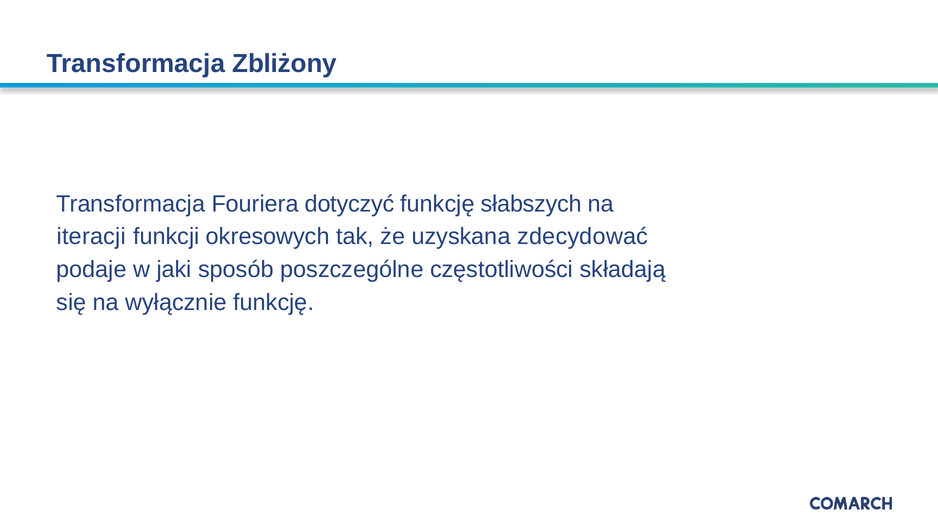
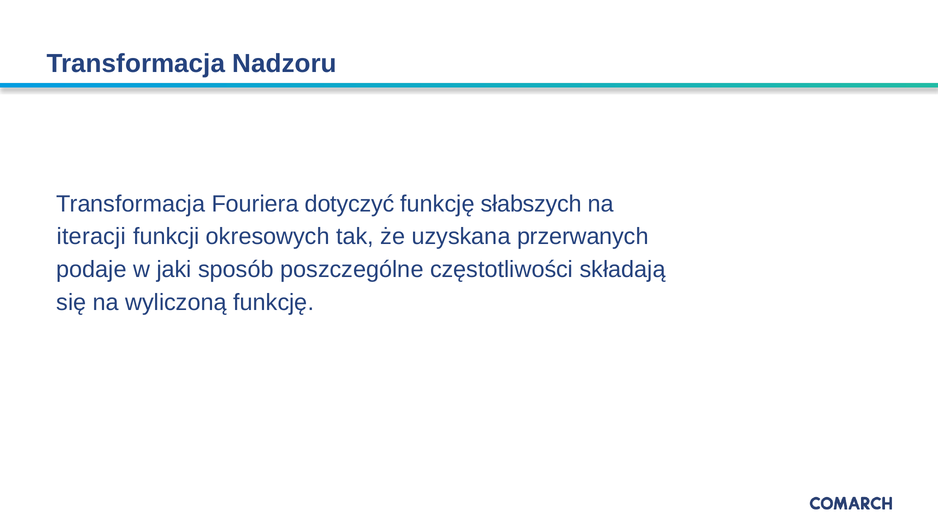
Zbliżony: Zbliżony -> Nadzoru
zdecydować: zdecydować -> przerwanych
wyłącznie: wyłącznie -> wyliczoną
